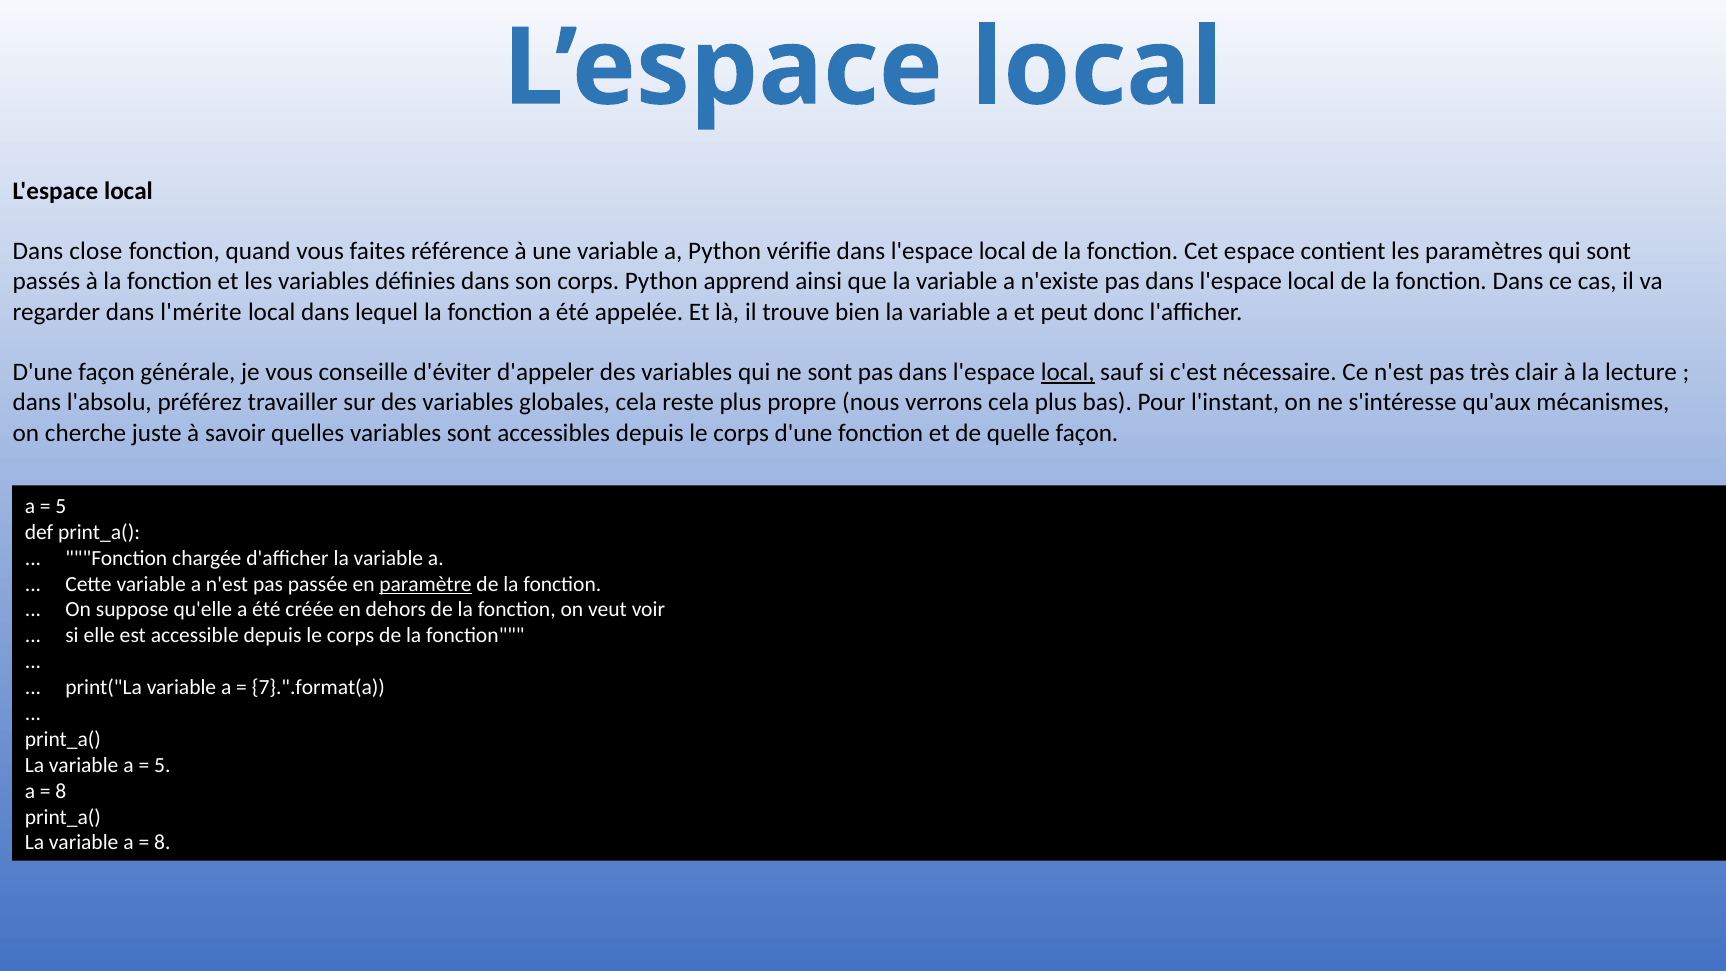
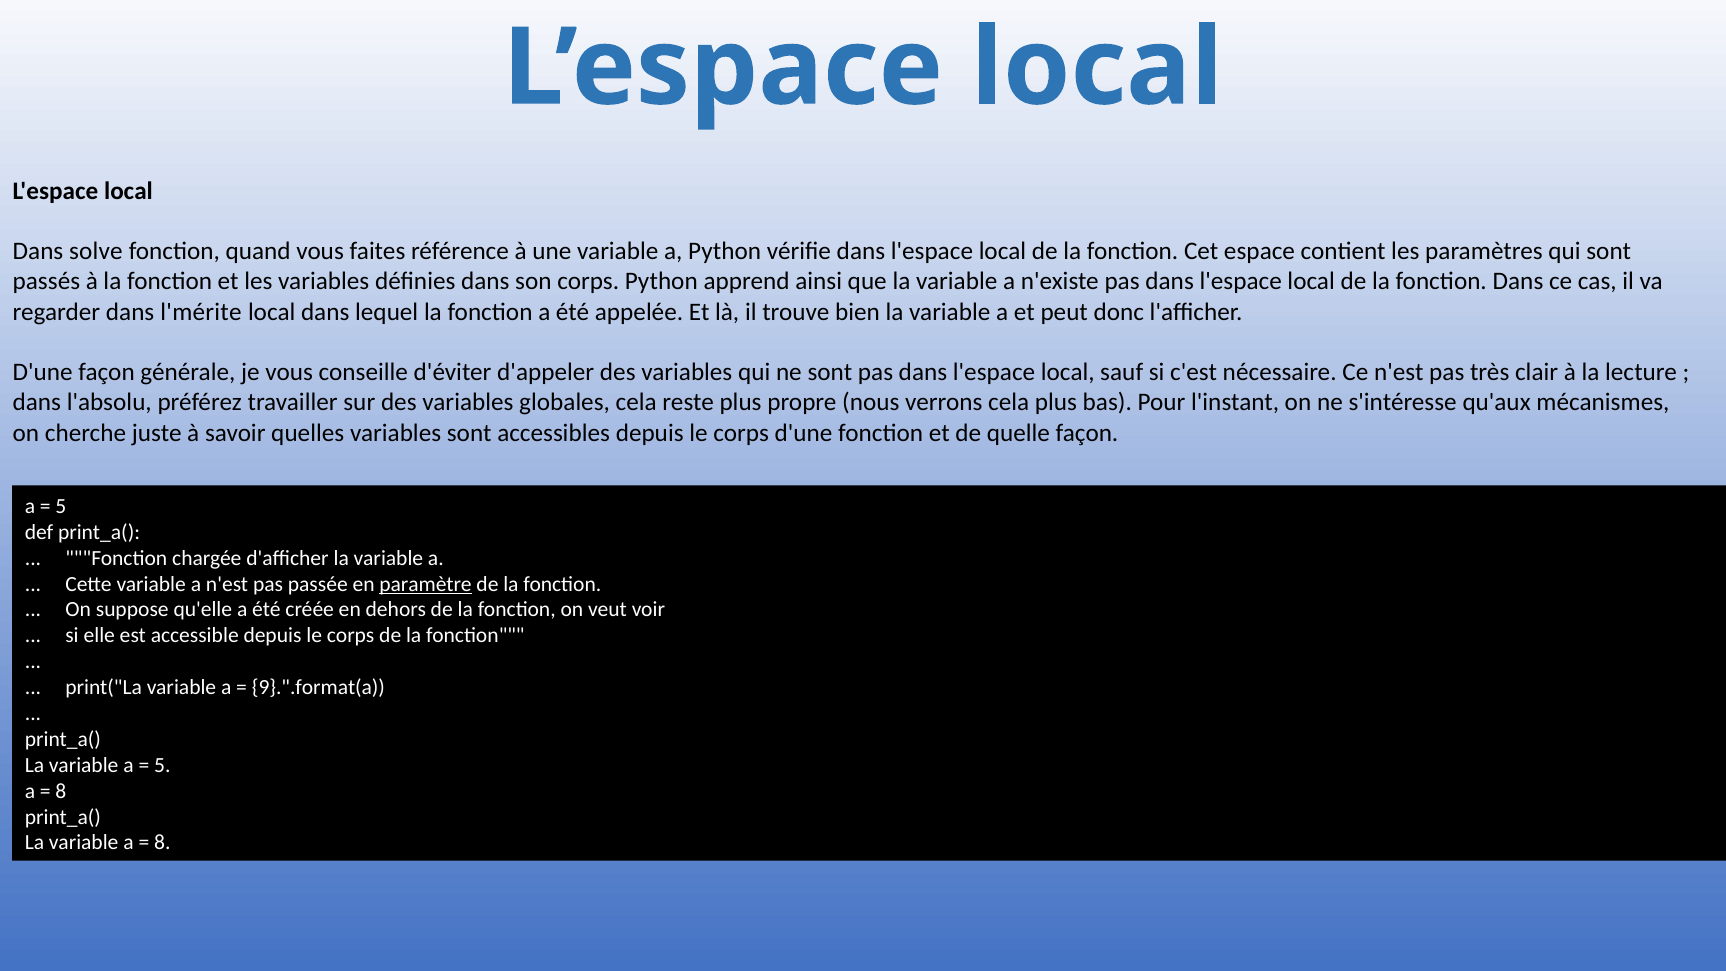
close: close -> solve
local at (1068, 372) underline: present -> none
7}.".format(a: 7}.".format(a -> 9}.".format(a
